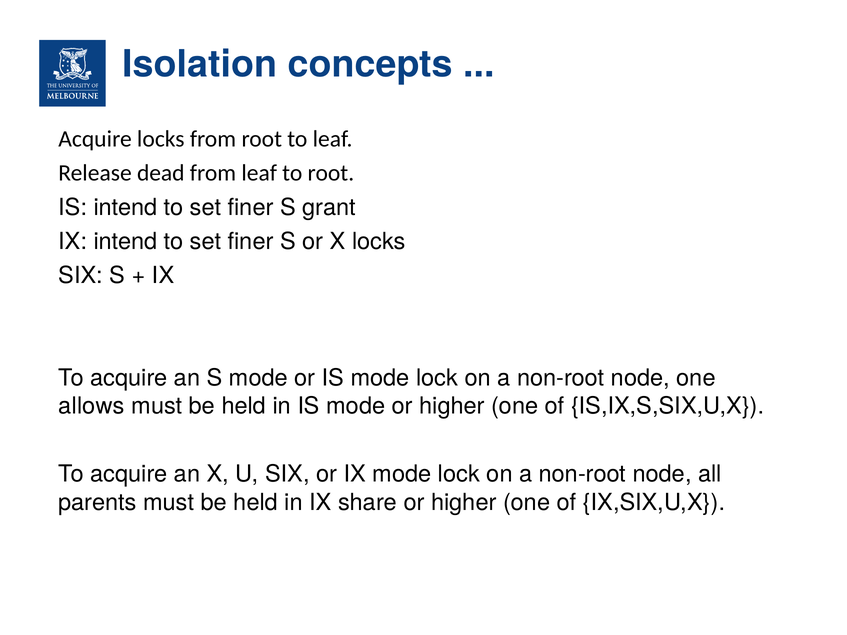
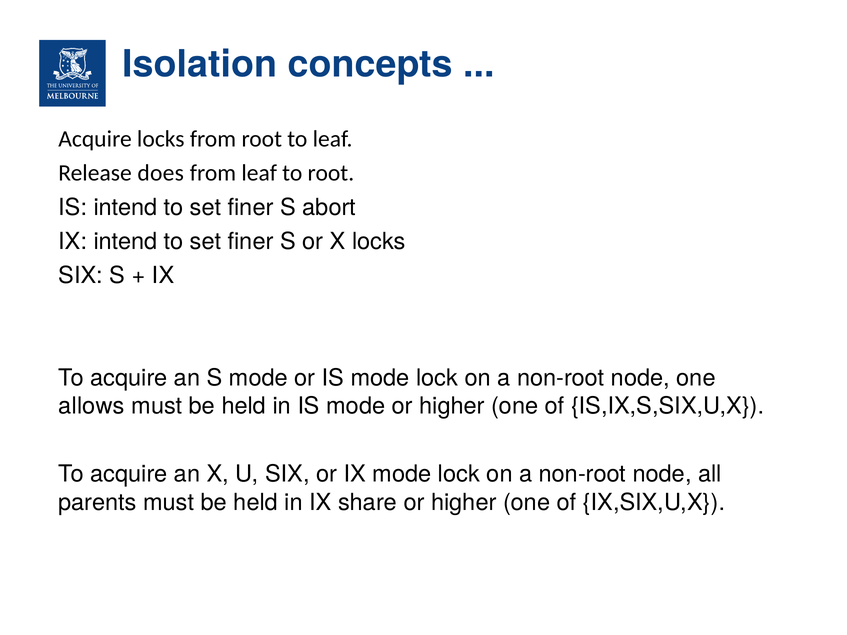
dead: dead -> does
grant: grant -> abort
